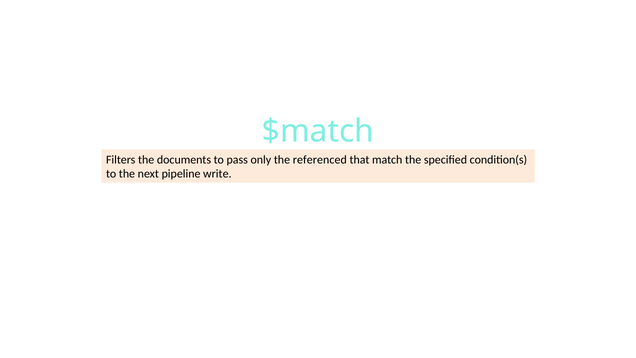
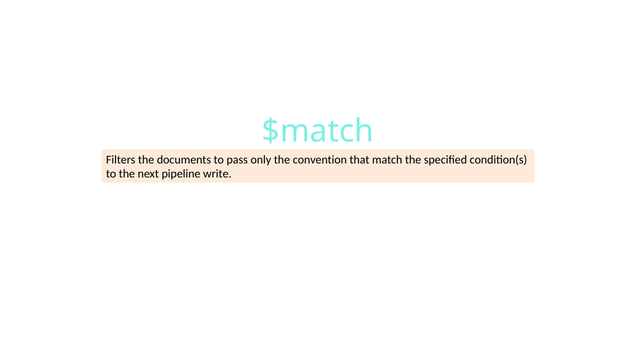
referenced: referenced -> convention
